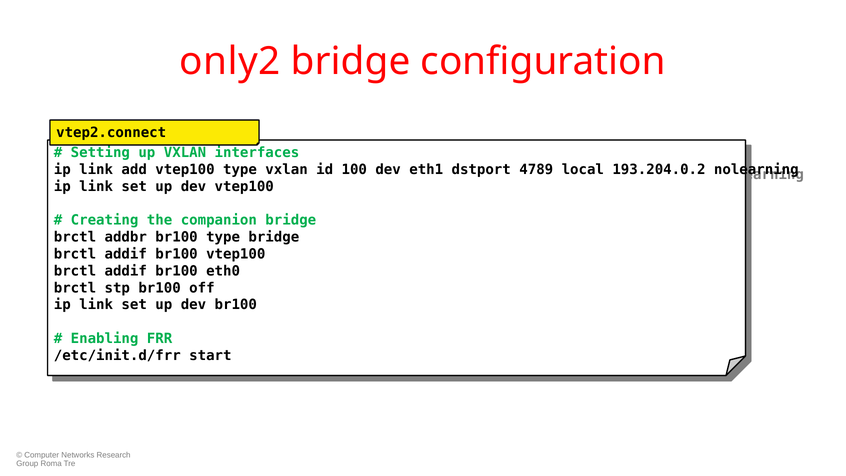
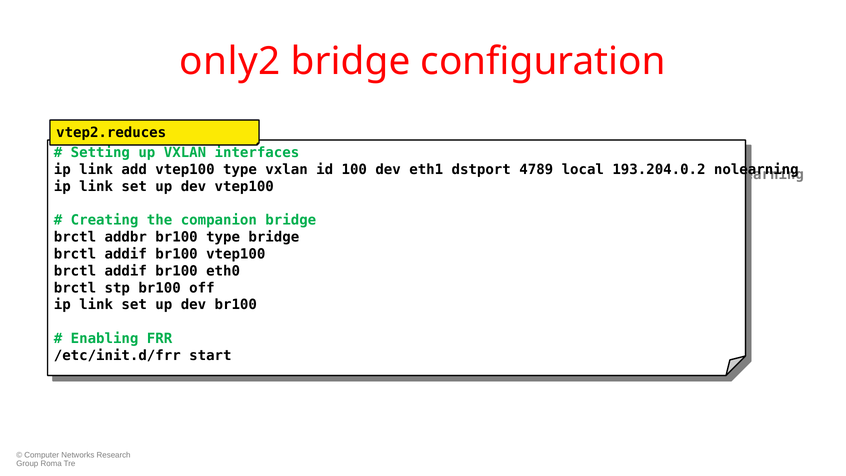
vtep2.connect: vtep2.connect -> vtep2.reduces
